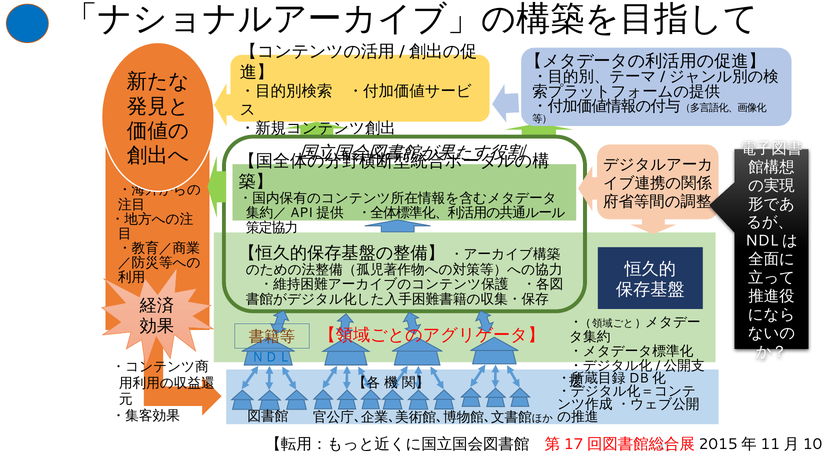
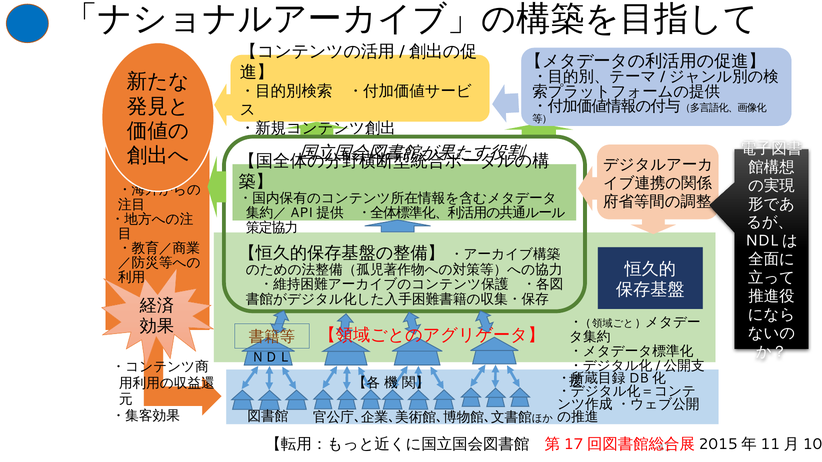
ＮＤＬ colour: blue -> black
